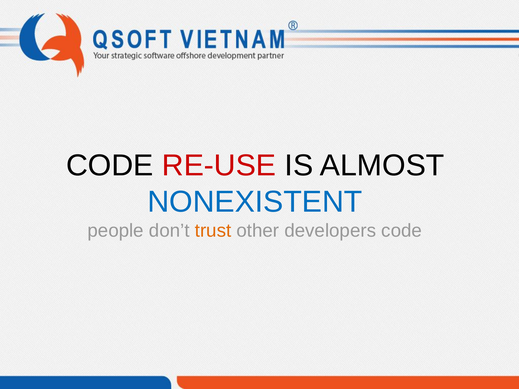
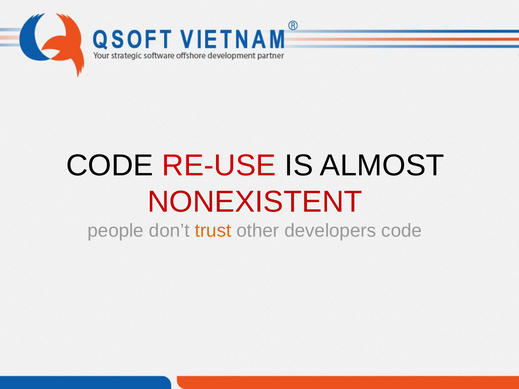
NONEXISTENT colour: blue -> red
